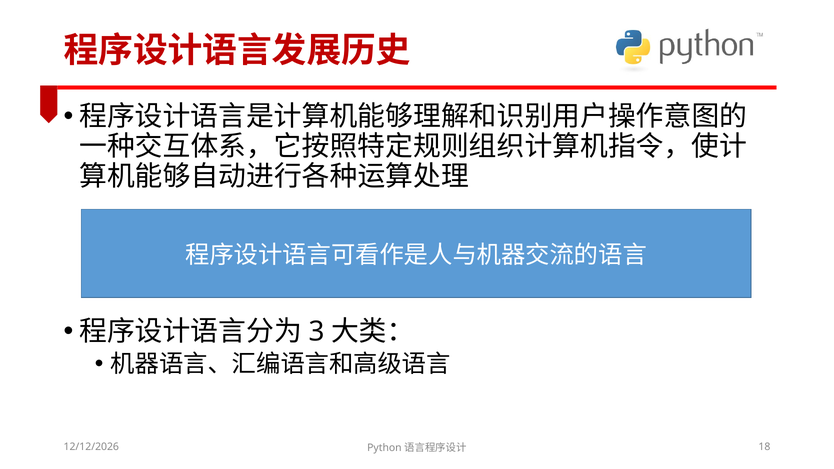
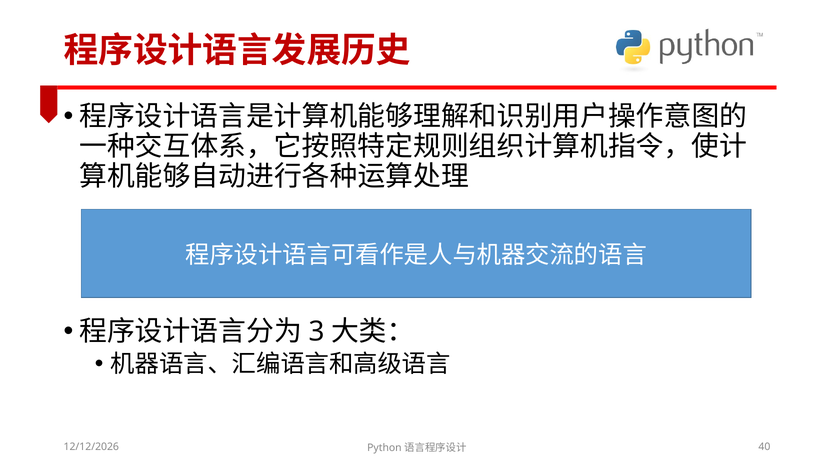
18: 18 -> 40
